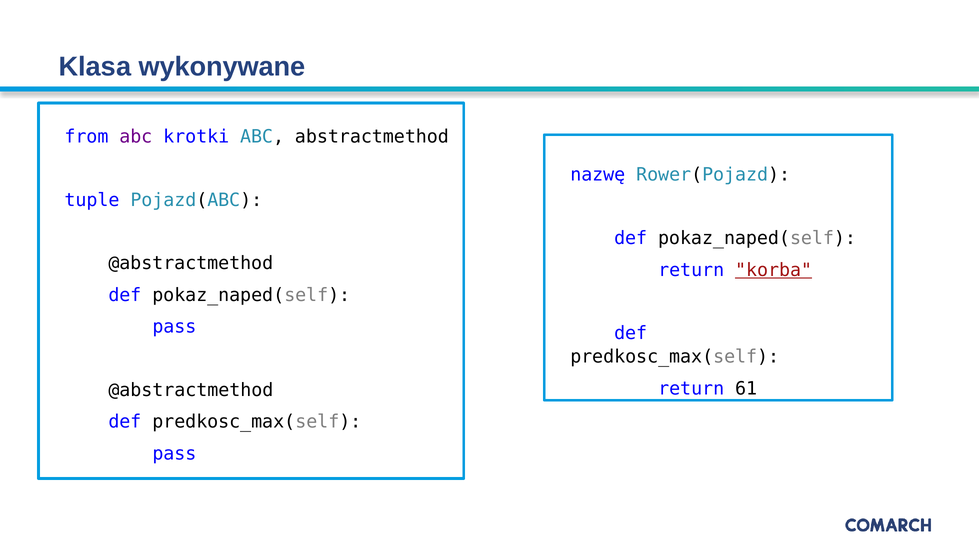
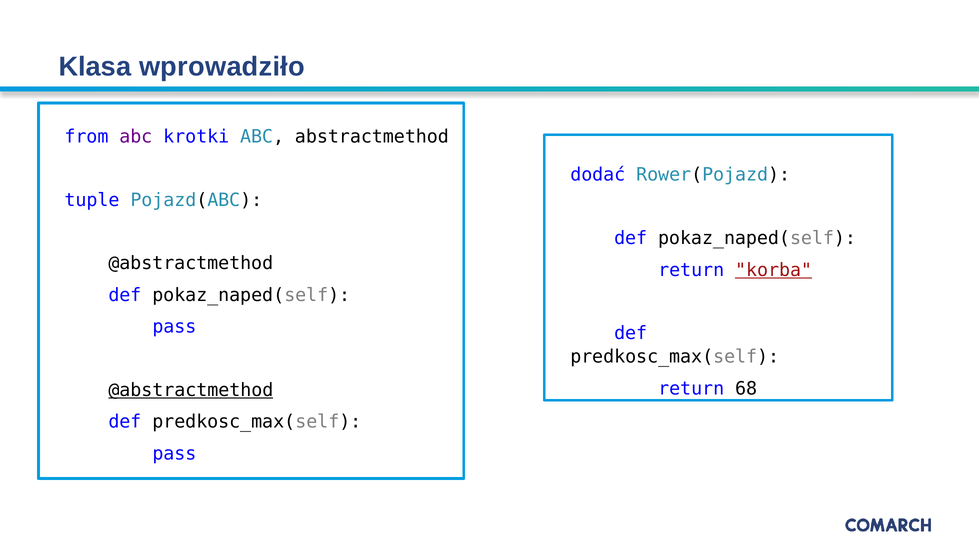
wykonywane: wykonywane -> wprowadziło
nazwę: nazwę -> dodać
61: 61 -> 68
@abstractmethod at (191, 390) underline: none -> present
